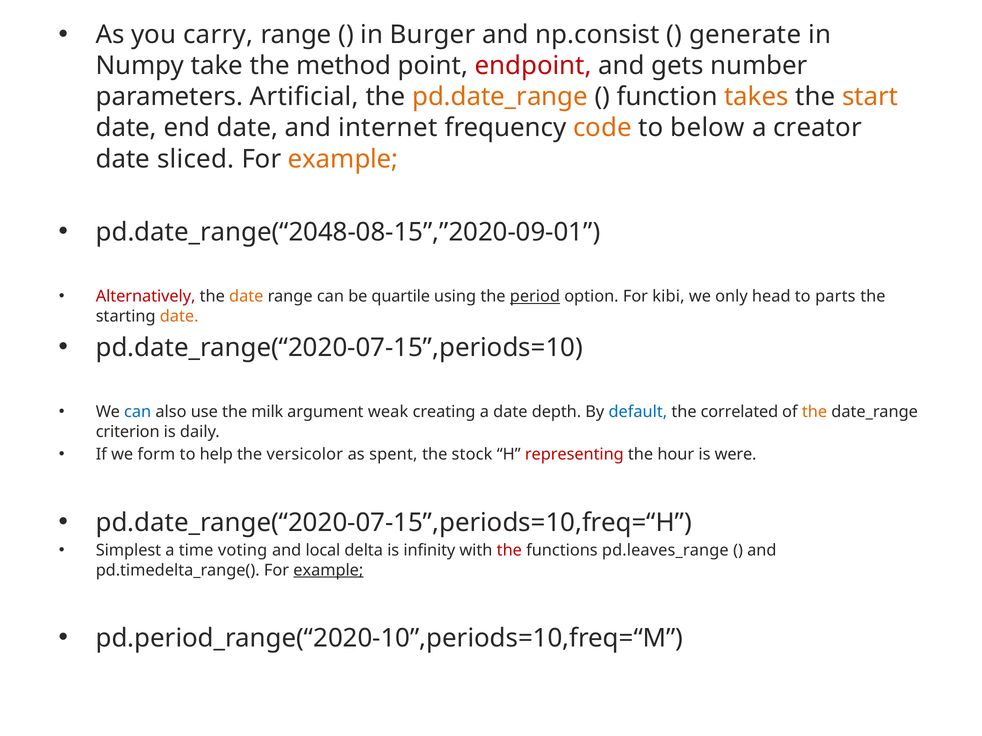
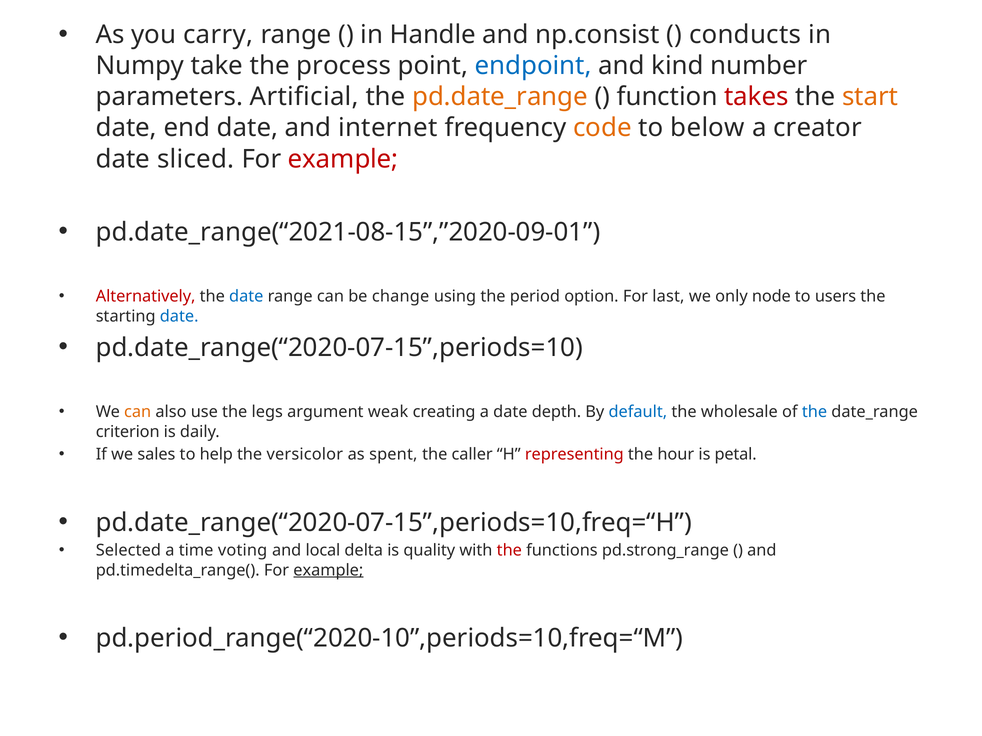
Burger: Burger -> Handle
generate: generate -> conducts
method: method -> process
endpoint colour: red -> blue
gets: gets -> kind
takes colour: orange -> red
example at (343, 159) colour: orange -> red
pd.date_range(“2048-08-15”,”2020-09-01: pd.date_range(“2048-08-15”,”2020-09-01 -> pd.date_range(“2021-08-15”,”2020-09-01
date at (246, 297) colour: orange -> blue
quartile: quartile -> change
period underline: present -> none
kibi: kibi -> last
head: head -> node
parts: parts -> users
date at (179, 316) colour: orange -> blue
can at (138, 412) colour: blue -> orange
milk: milk -> legs
correlated: correlated -> wholesale
the at (814, 412) colour: orange -> blue
form: form -> sales
stock: stock -> caller
were: were -> petal
Simplest: Simplest -> Selected
infinity: infinity -> quality
pd.leaves_range: pd.leaves_range -> pd.strong_range
